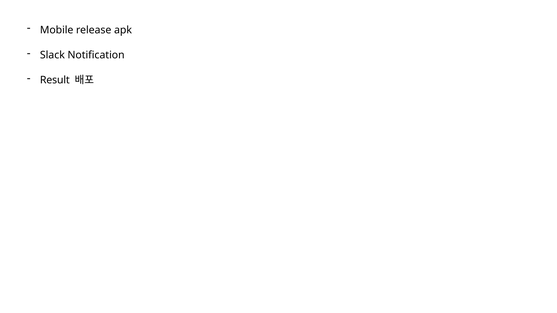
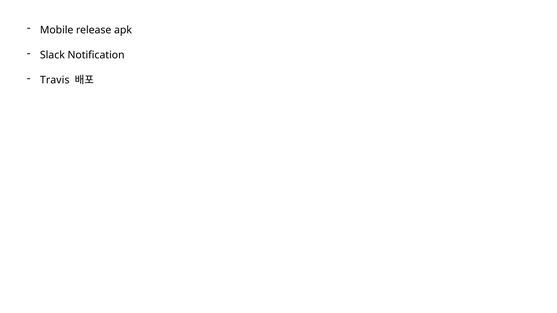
Result: Result -> Travis
